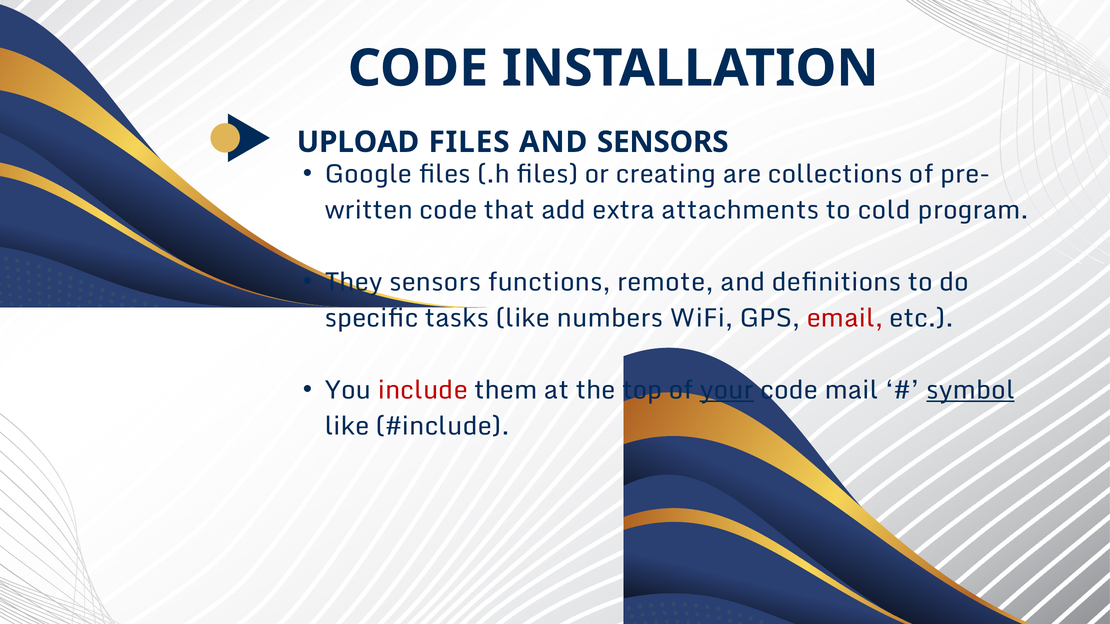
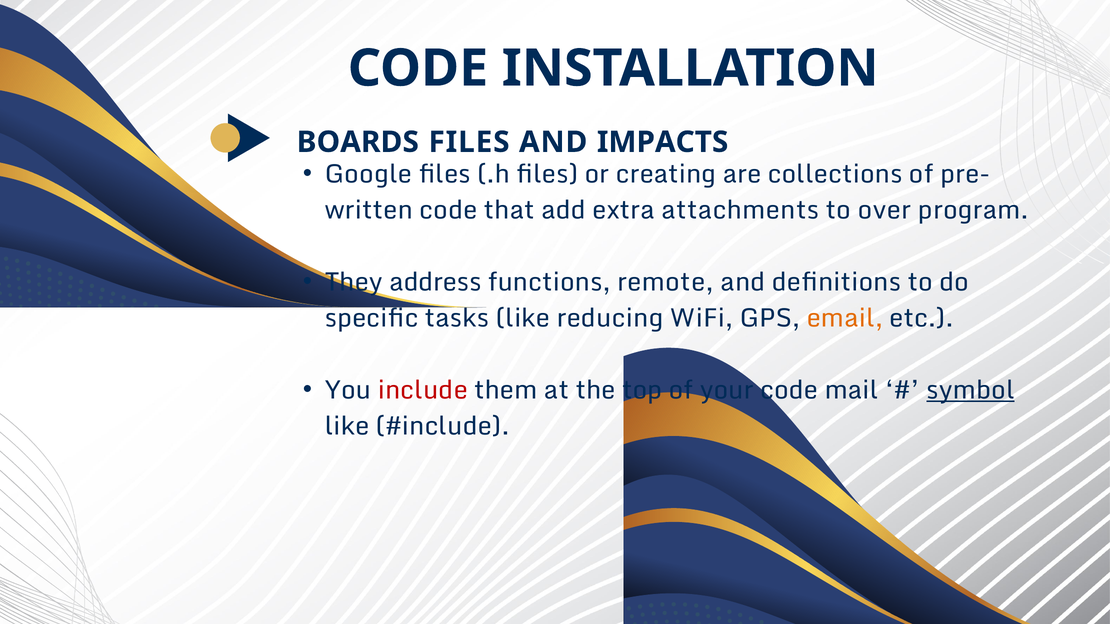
UPLOAD: UPLOAD -> BOARDS
AND SENSORS: SENSORS -> IMPACTS
cold: cold -> over
They sensors: sensors -> address
numbers: numbers -> reducing
email colour: red -> orange
your underline: present -> none
